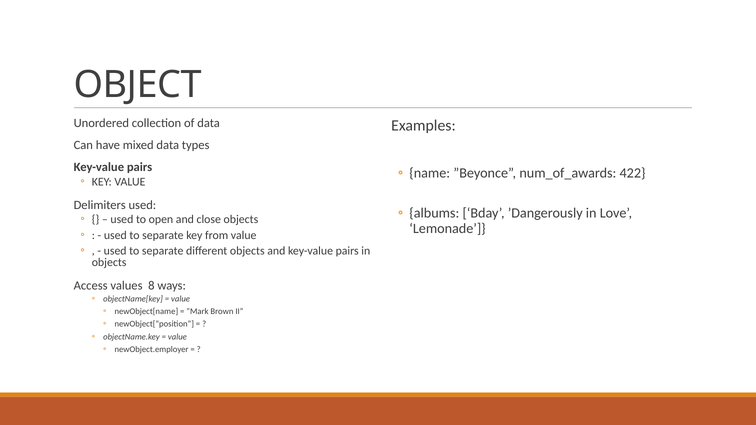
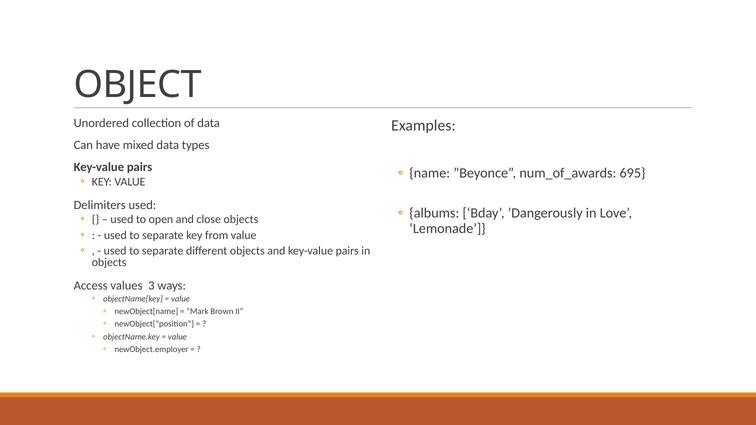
422: 422 -> 695
8: 8 -> 3
